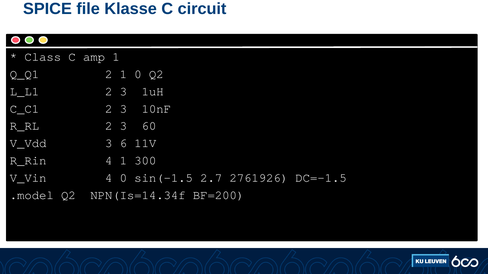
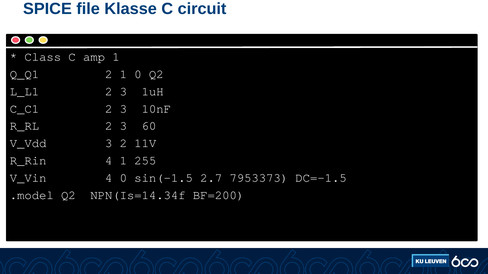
3 6: 6 -> 2
300: 300 -> 255
2761926: 2761926 -> 7953373
